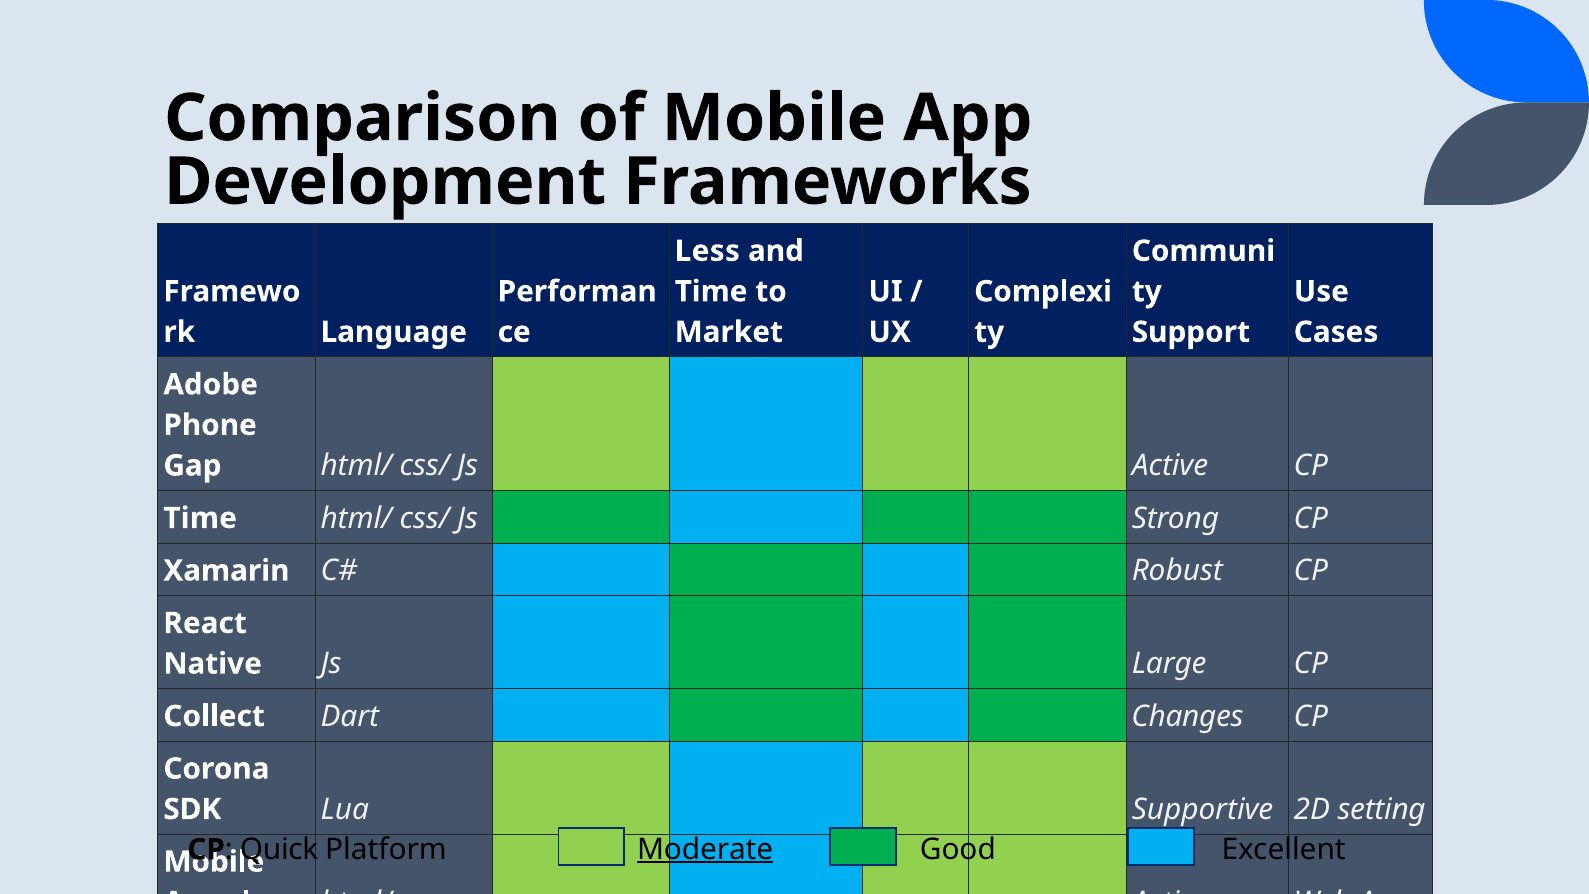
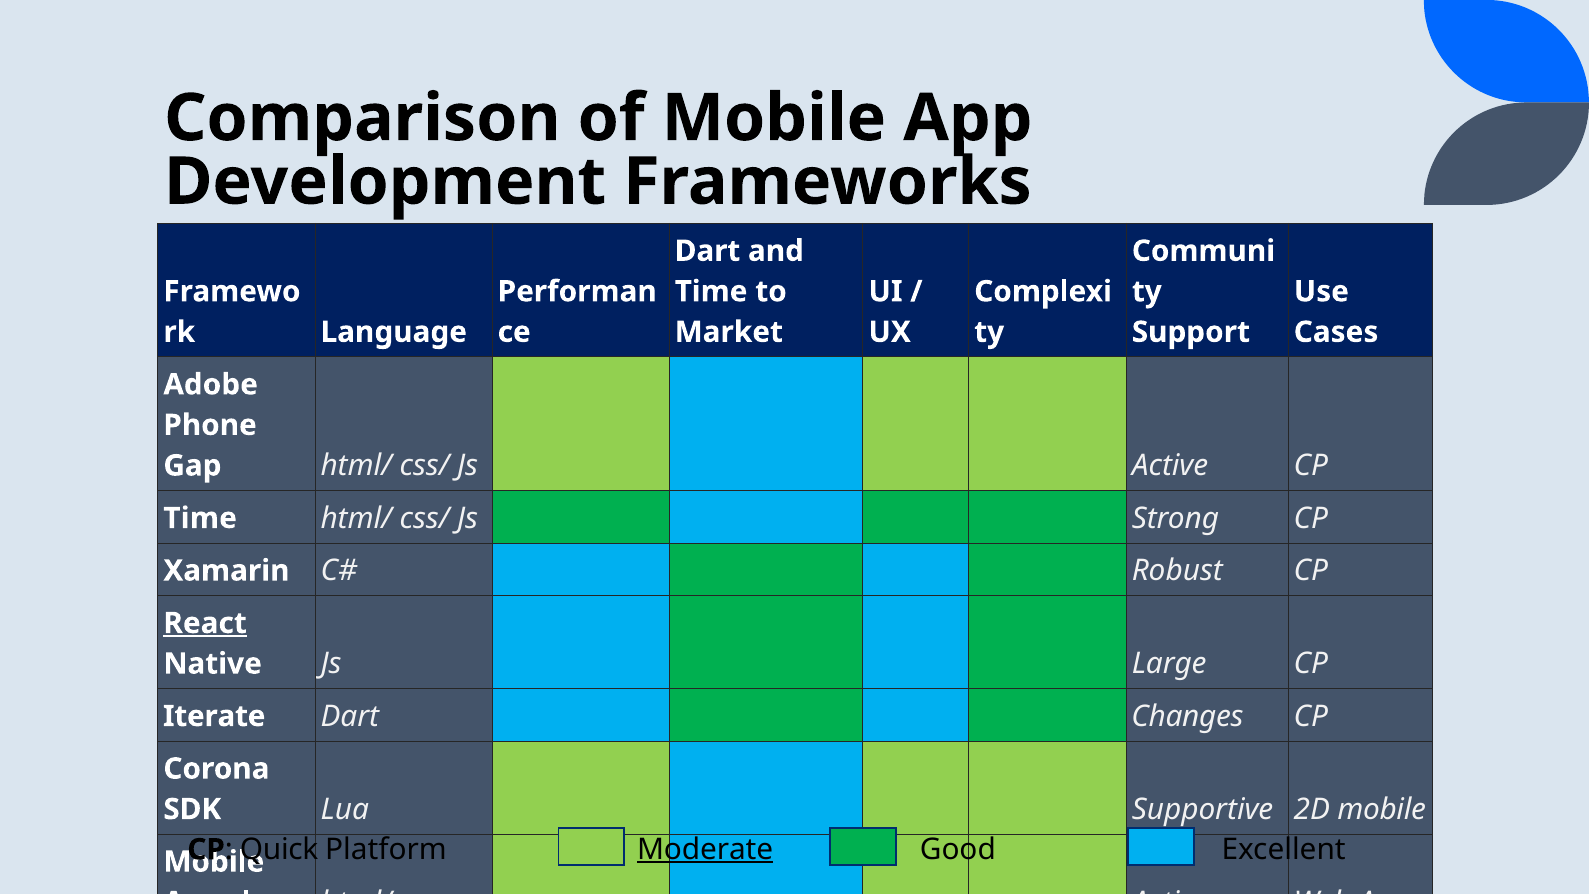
Less at (707, 251): Less -> Dart
React underline: none -> present
Collect: Collect -> Iterate
2D setting: setting -> mobile
